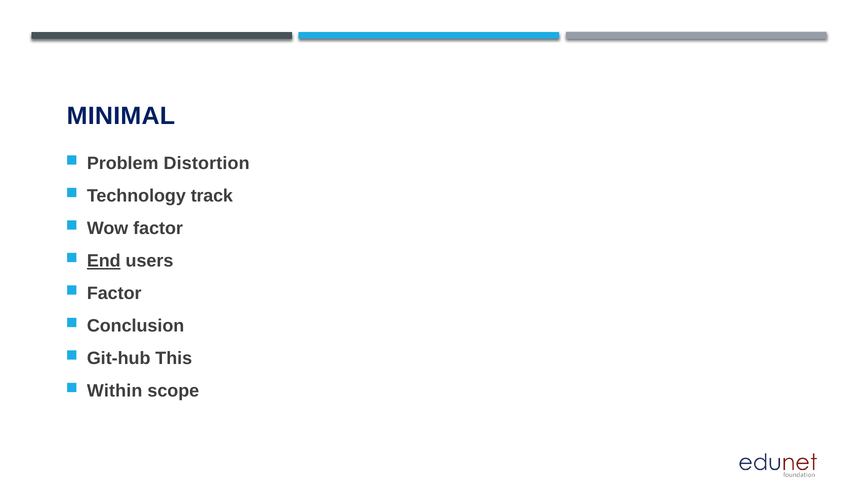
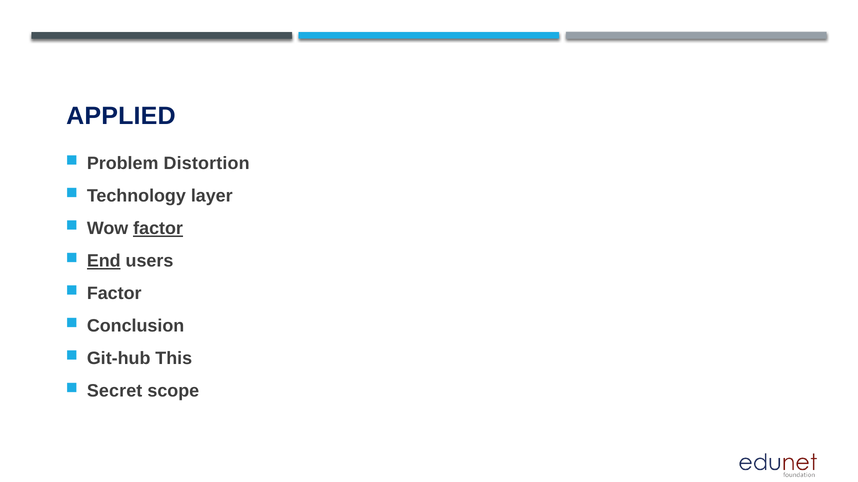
MINIMAL: MINIMAL -> APPLIED
track: track -> layer
factor at (158, 229) underline: none -> present
Within: Within -> Secret
